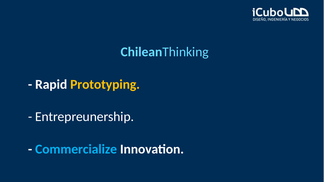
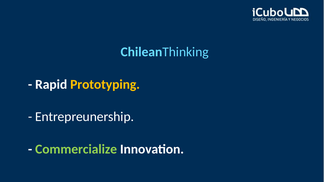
Commercialize colour: light blue -> light green
